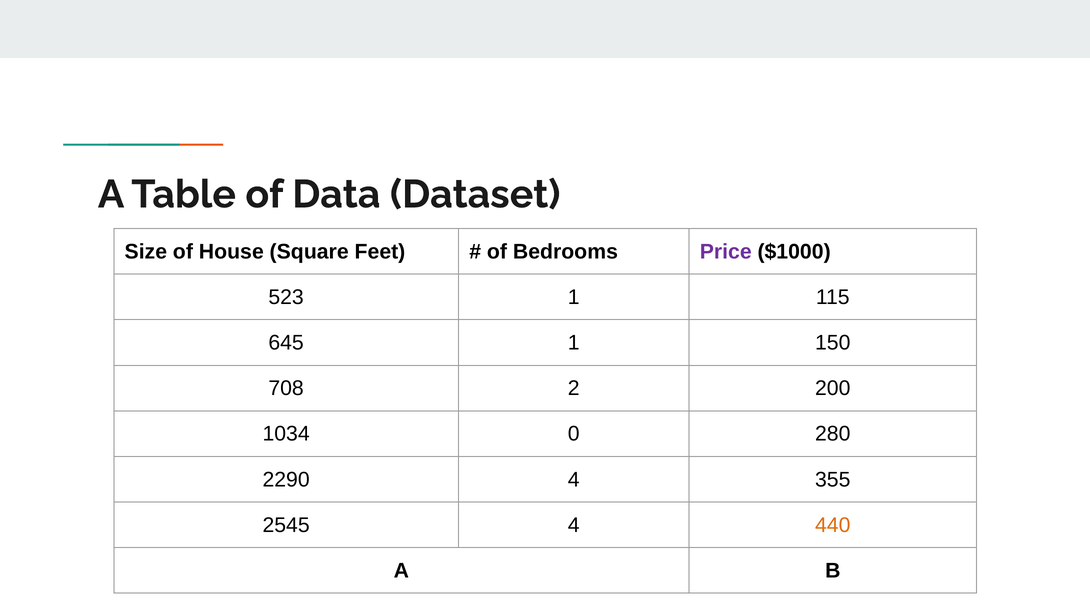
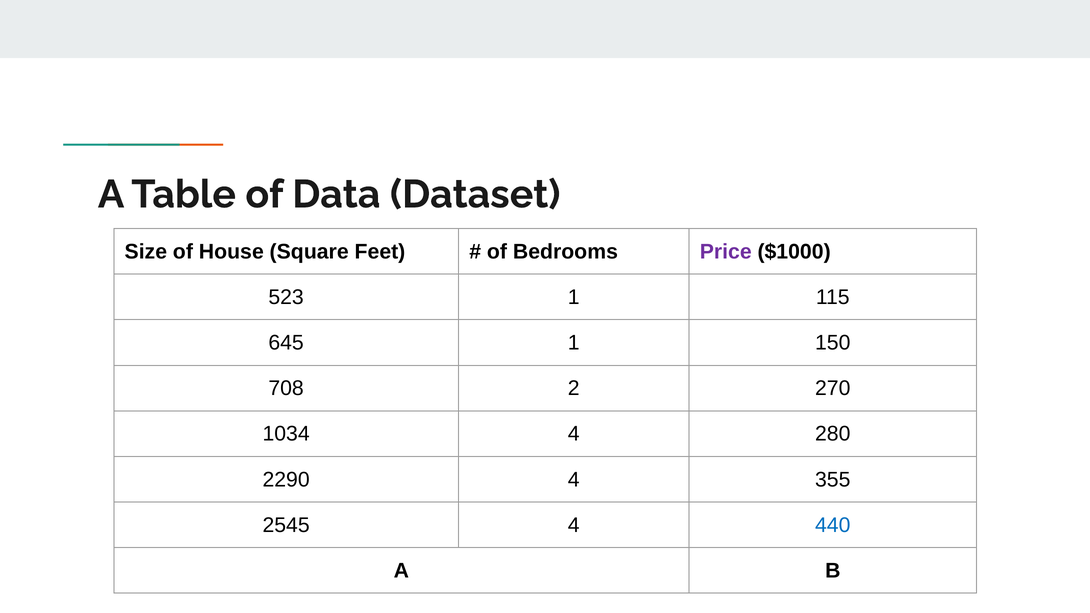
200: 200 -> 270
1034 0: 0 -> 4
440 colour: orange -> blue
